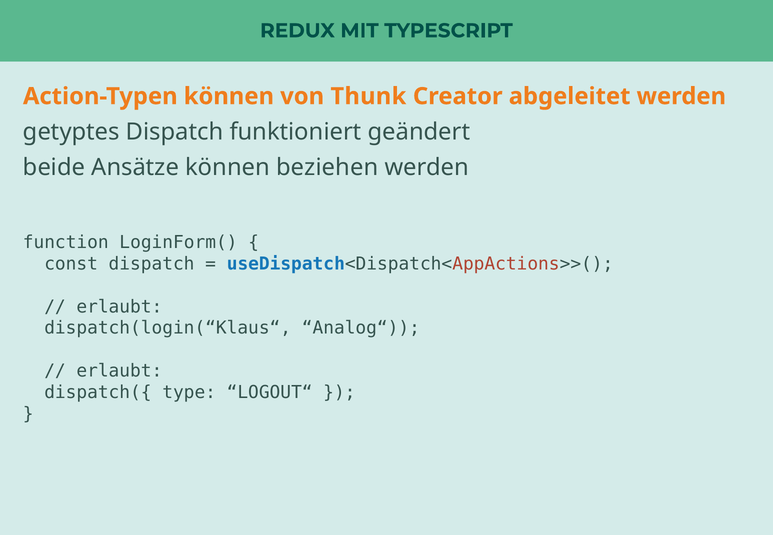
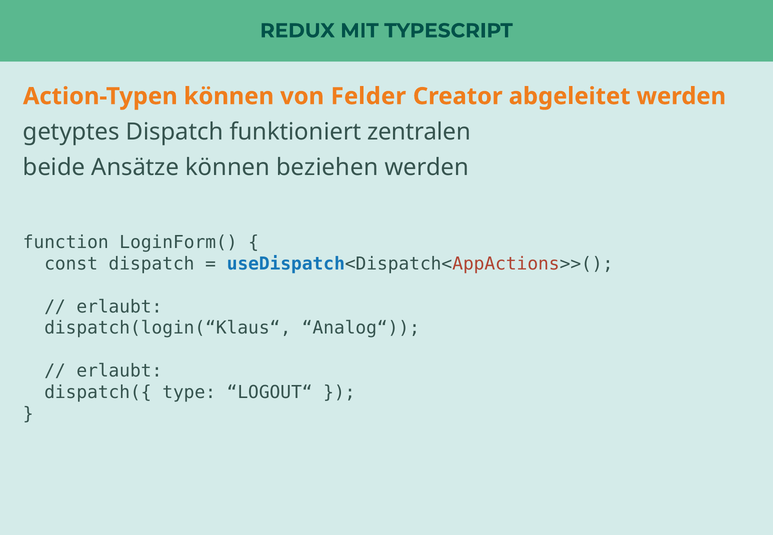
Thunk: Thunk -> Felder
geändert: geändert -> zentralen
